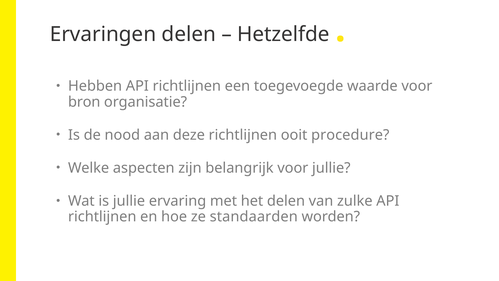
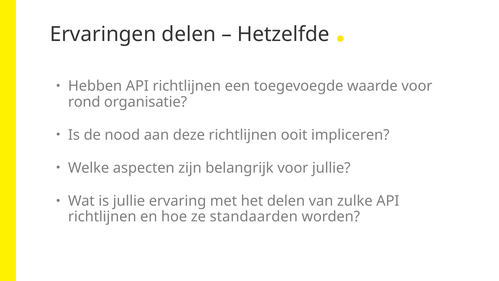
bron: bron -> rond
procedure: procedure -> impliceren
